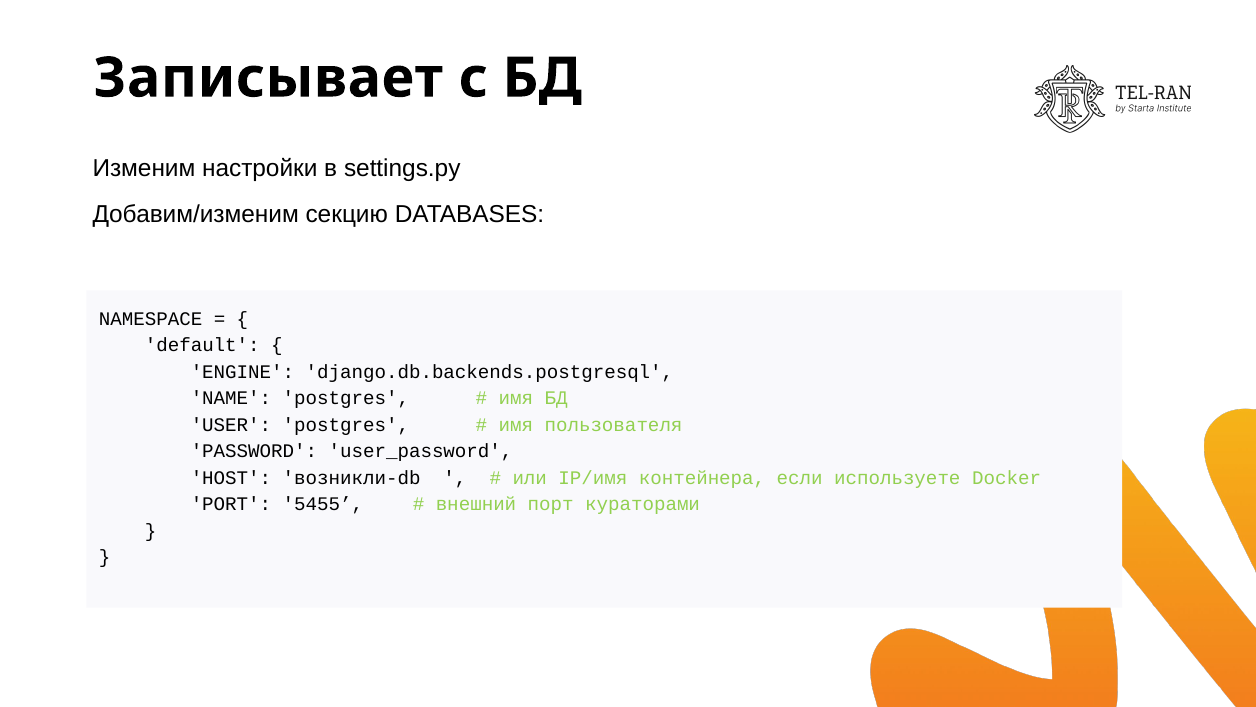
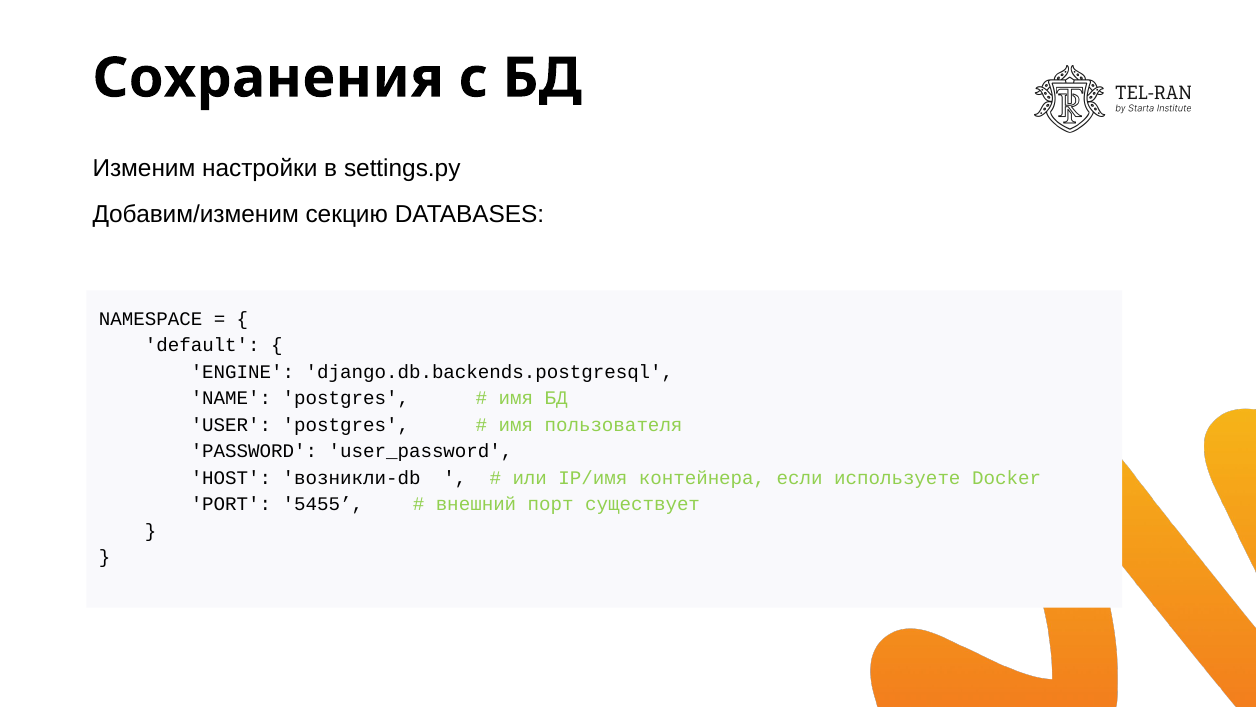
Записывает: Записывает -> Сохранения
кураторами: кураторами -> существует
